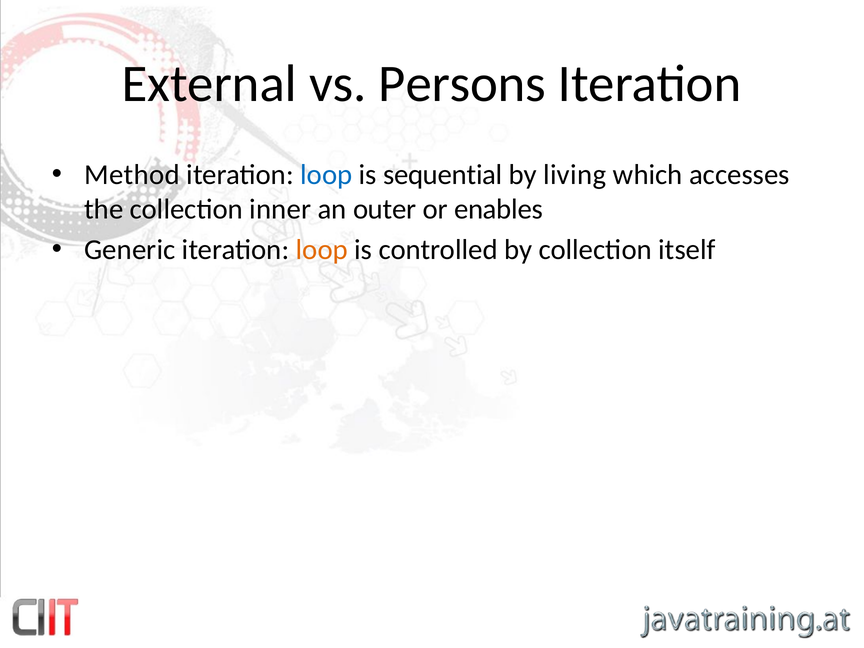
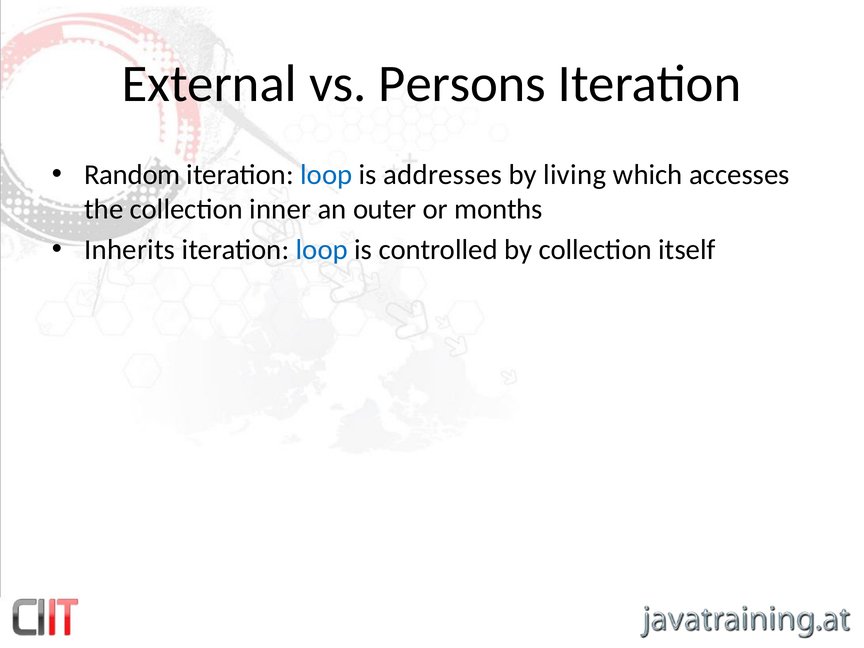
Method: Method -> Random
sequential: sequential -> addresses
enables: enables -> months
Generic: Generic -> Inherits
loop at (322, 250) colour: orange -> blue
